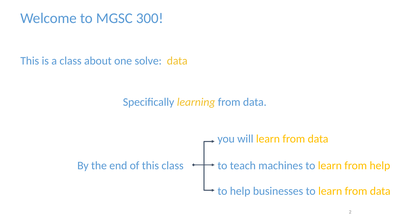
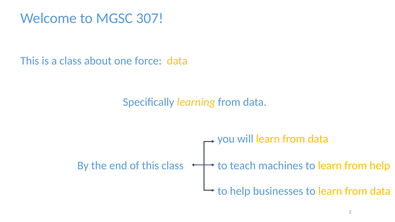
300: 300 -> 307
solve: solve -> force
